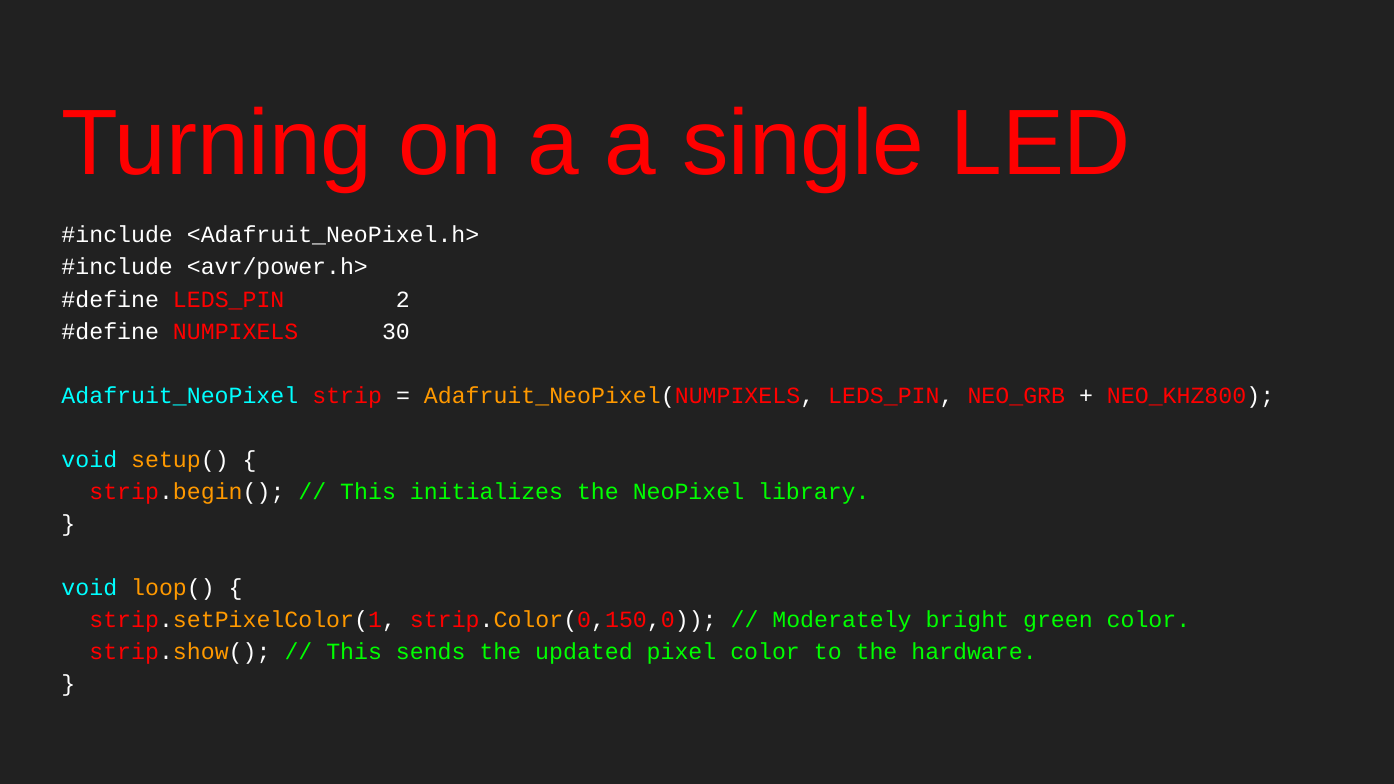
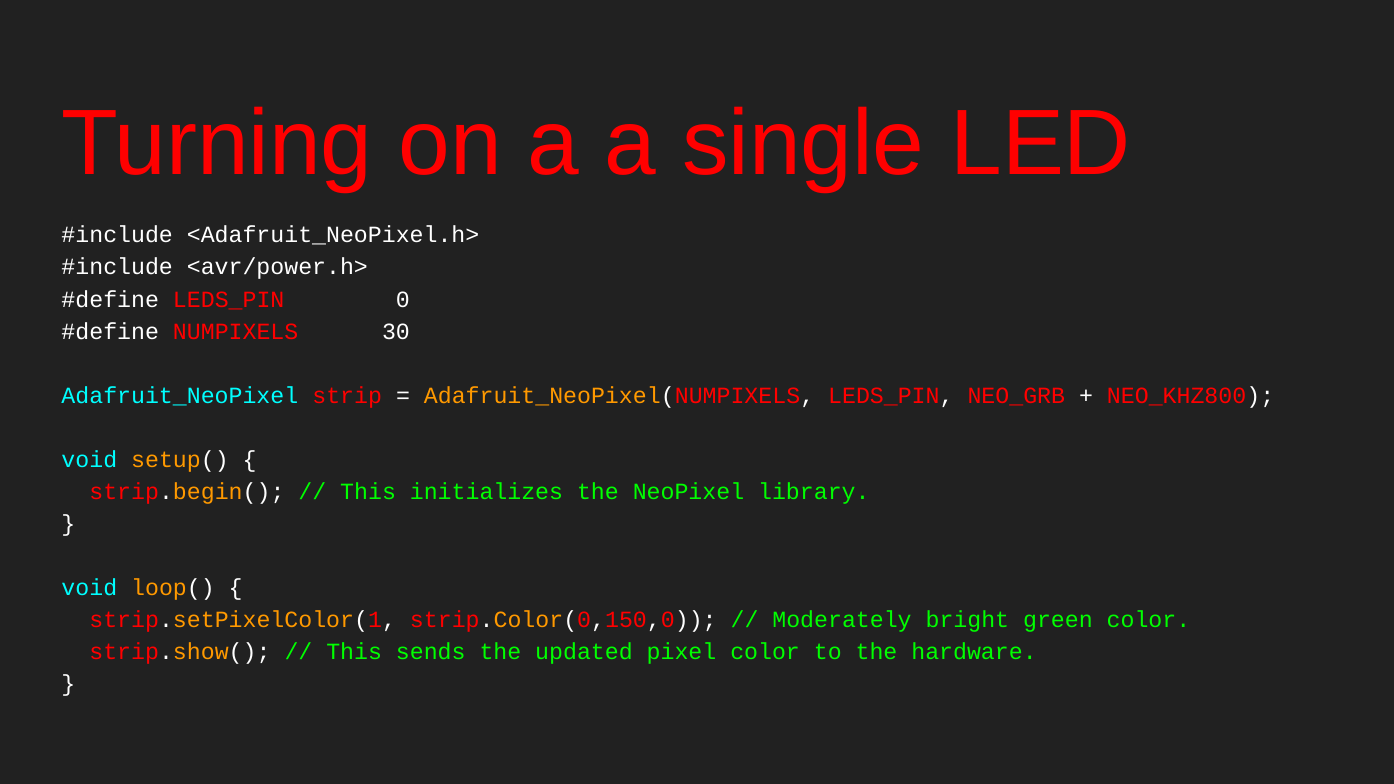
2: 2 -> 0
